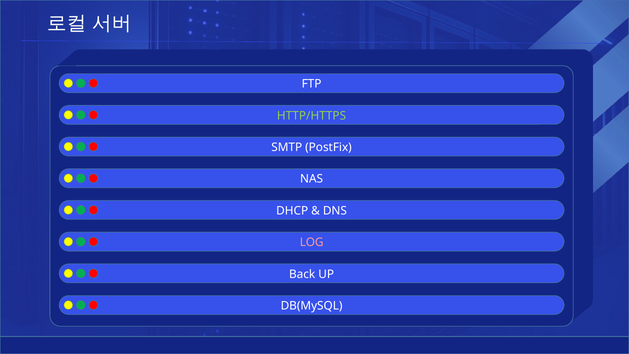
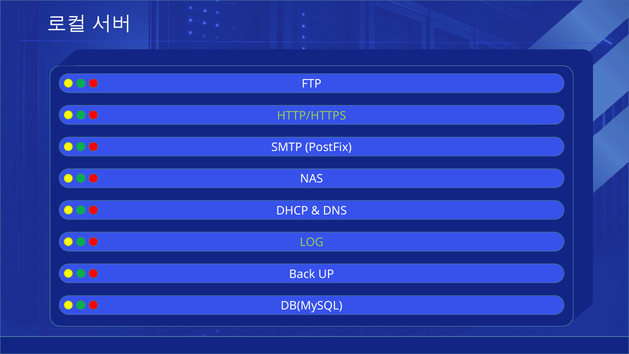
LOG colour: pink -> light green
